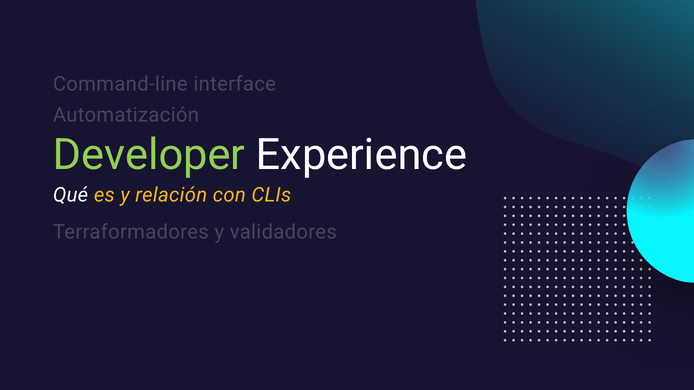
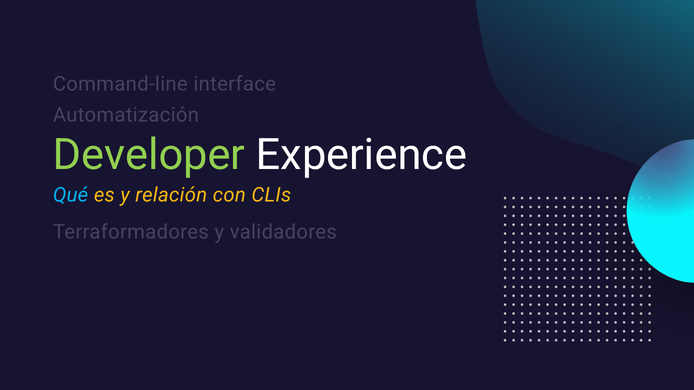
Qué colour: white -> light blue
